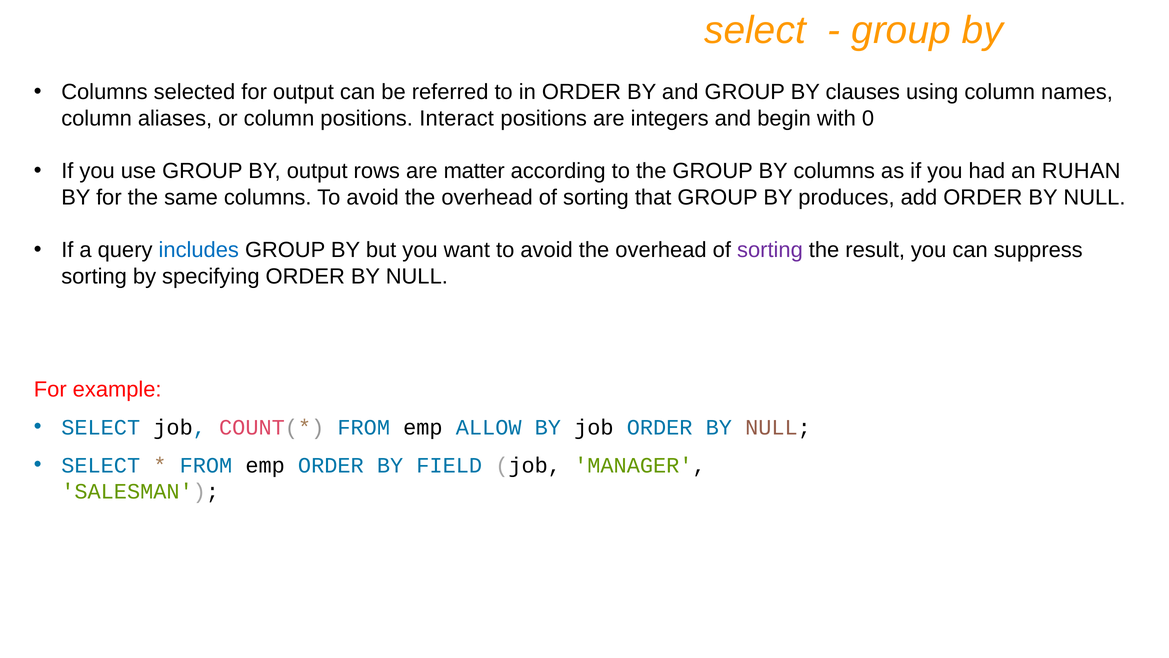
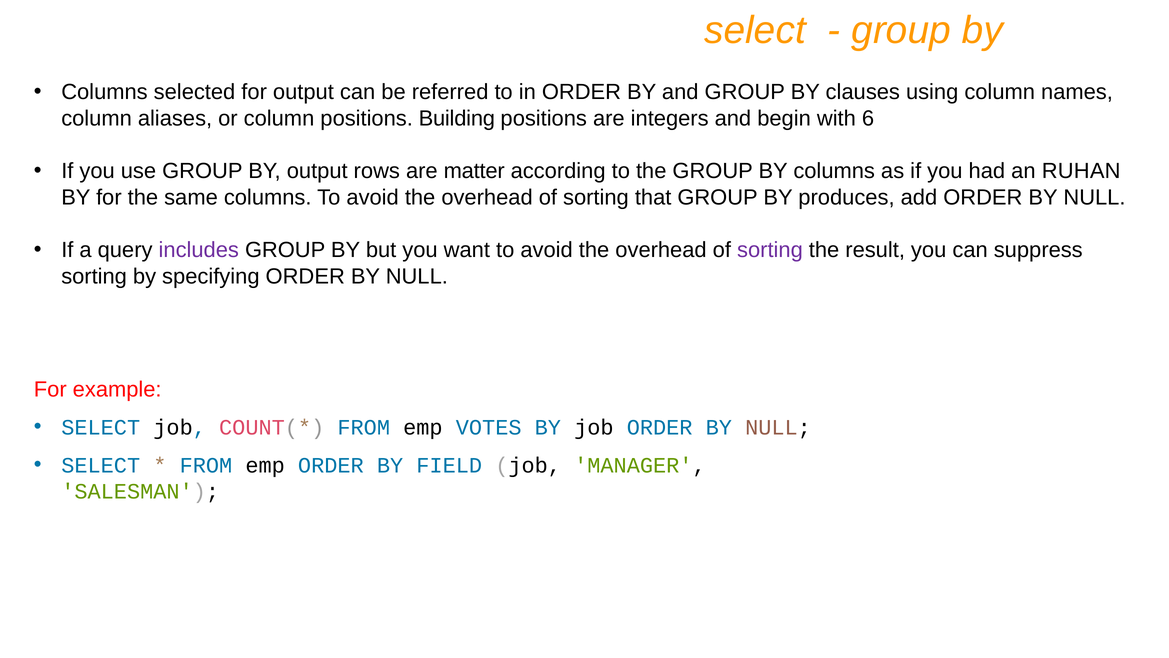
Interact: Interact -> Building
0: 0 -> 6
includes colour: blue -> purple
ALLOW: ALLOW -> VOTES
